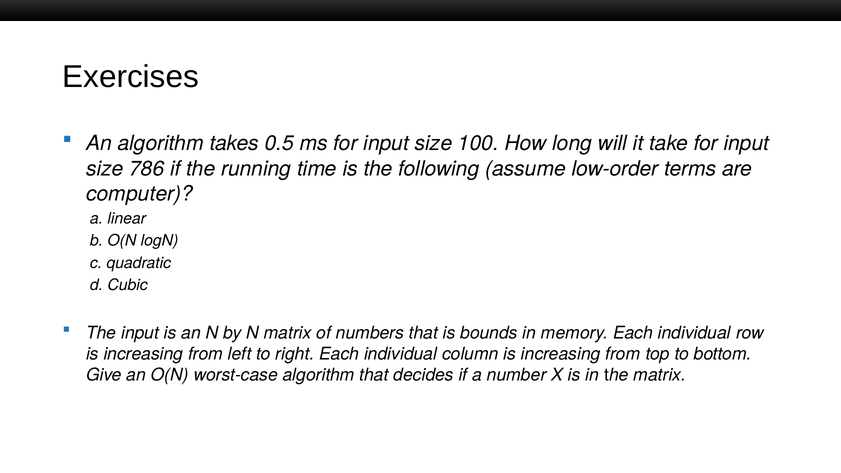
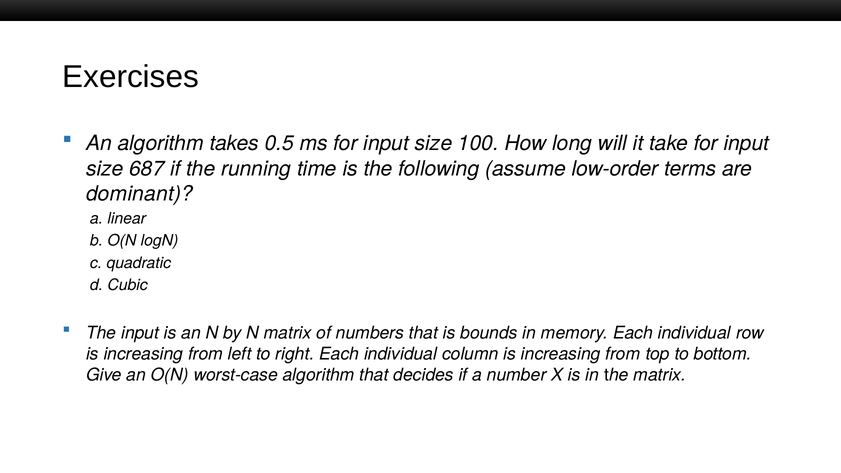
786: 786 -> 687
computer: computer -> dominant
